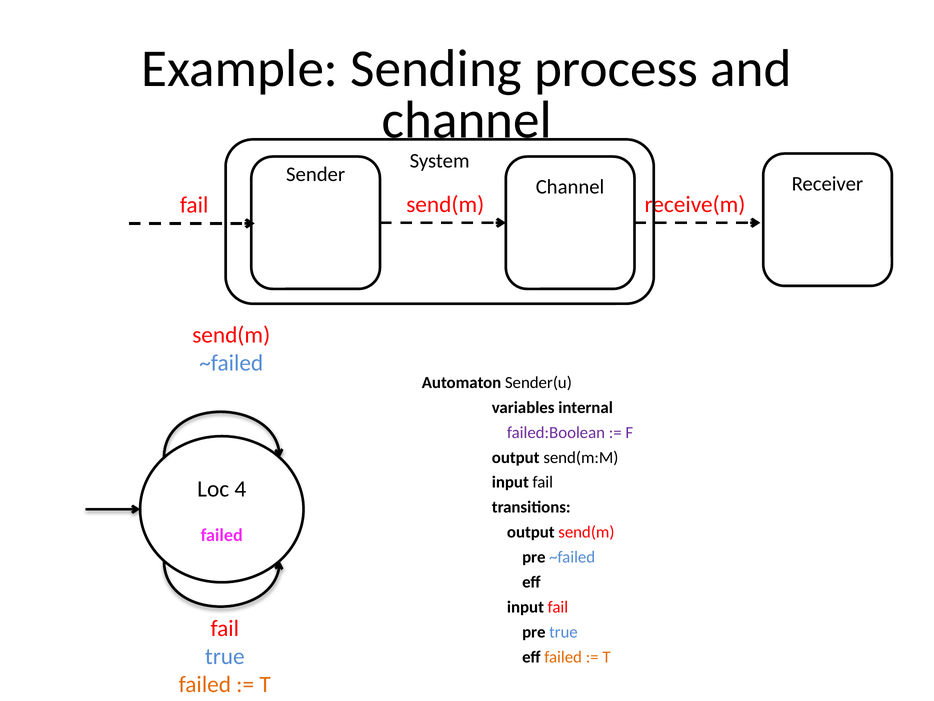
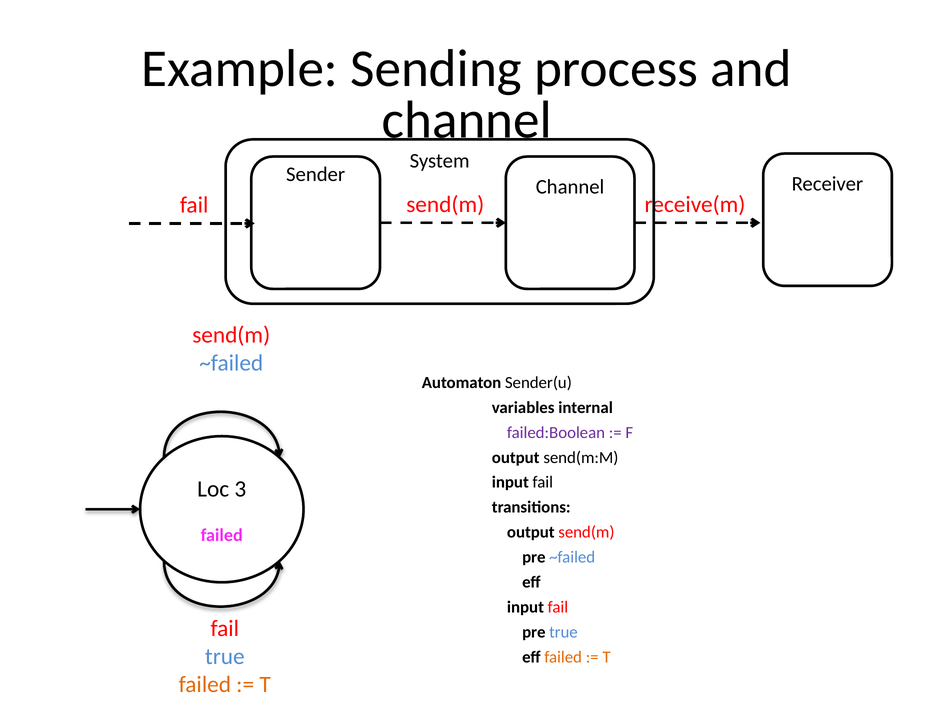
4: 4 -> 3
